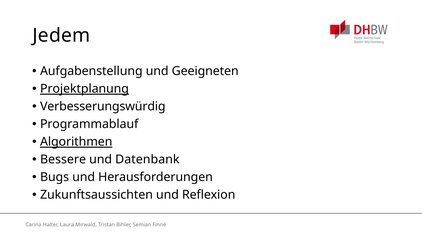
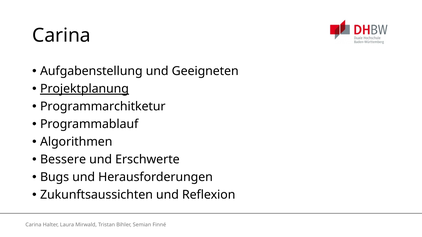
Jedem at (61, 35): Jedem -> Carina
Verbesserungswürdig: Verbesserungswürdig -> Programmarchitketur
Algorithmen underline: present -> none
Datenbank: Datenbank -> Erschwerte
